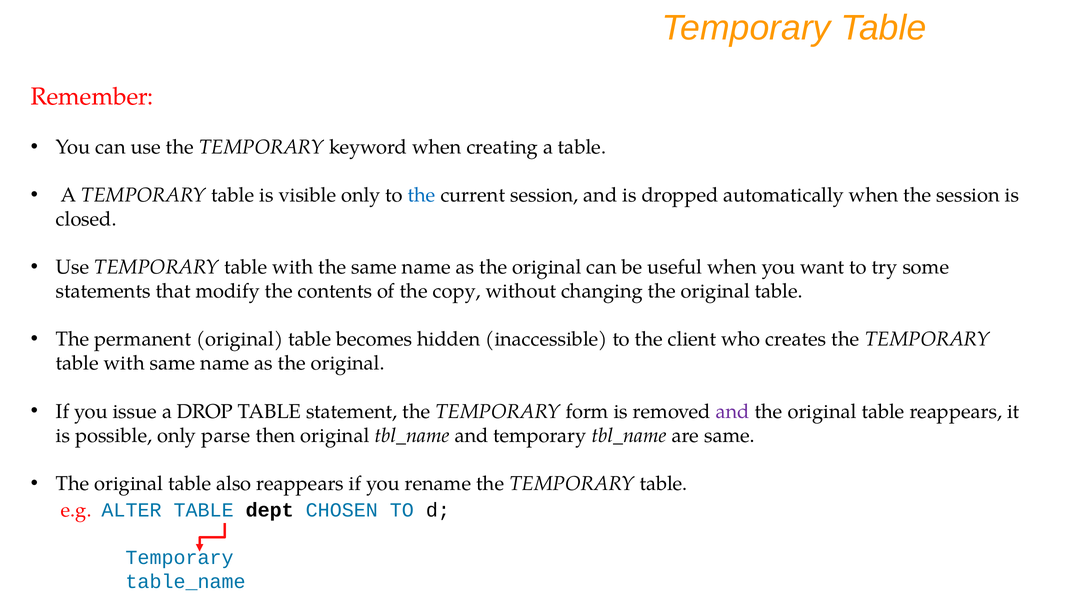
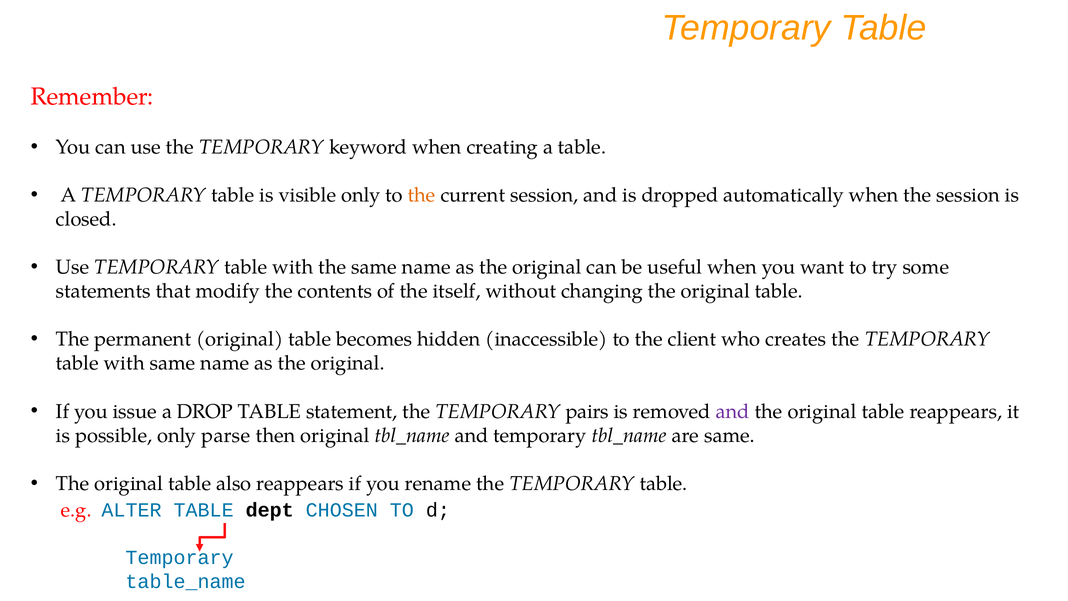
the at (421, 195) colour: blue -> orange
copy: copy -> itself
form: form -> pairs
